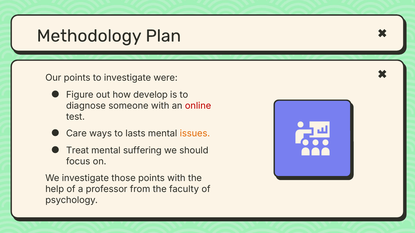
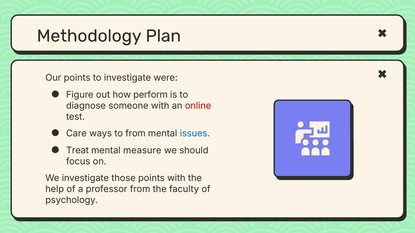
develop: develop -> perform
to lasts: lasts -> from
issues colour: orange -> blue
suffering: suffering -> measure
